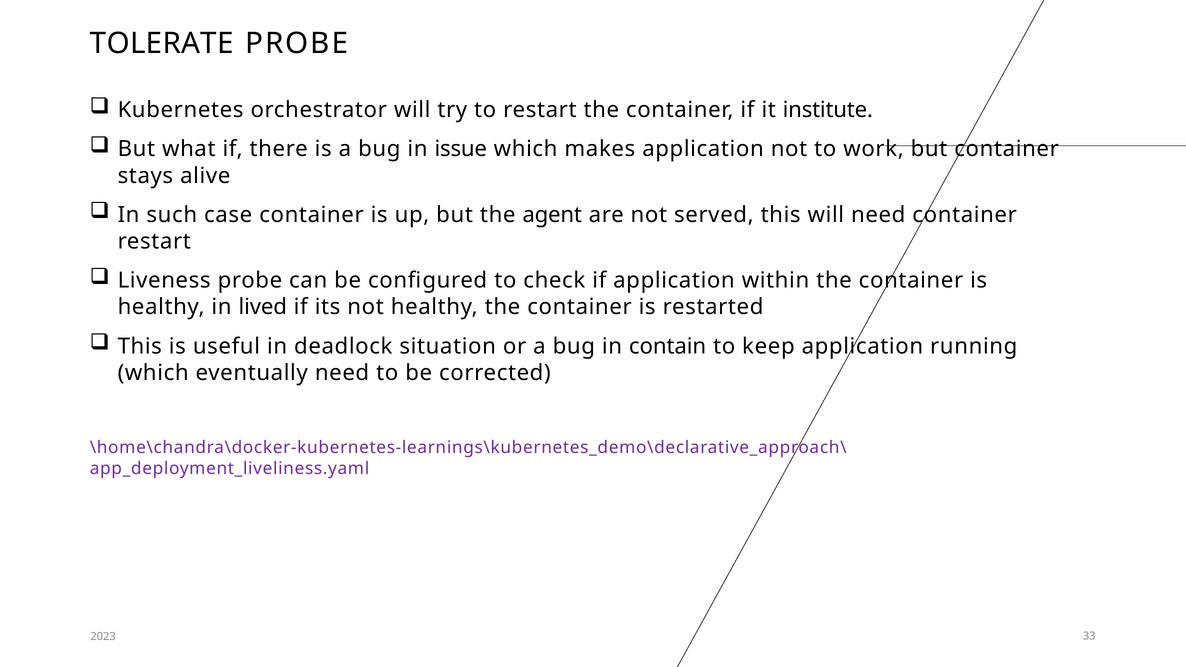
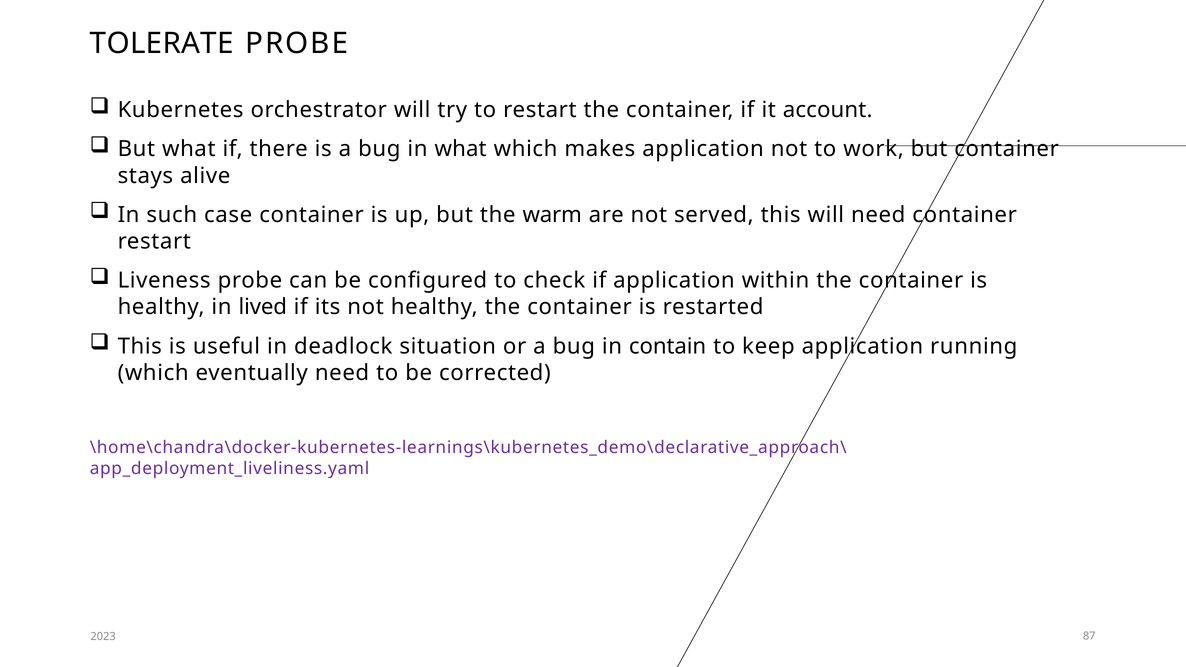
institute: institute -> account
in issue: issue -> what
agent: agent -> warm
33: 33 -> 87
